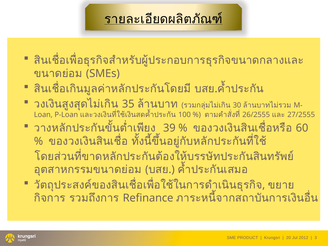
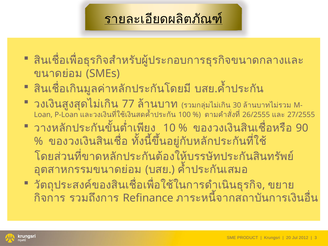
35: 35 -> 77
39: 39 -> 10
60: 60 -> 90
